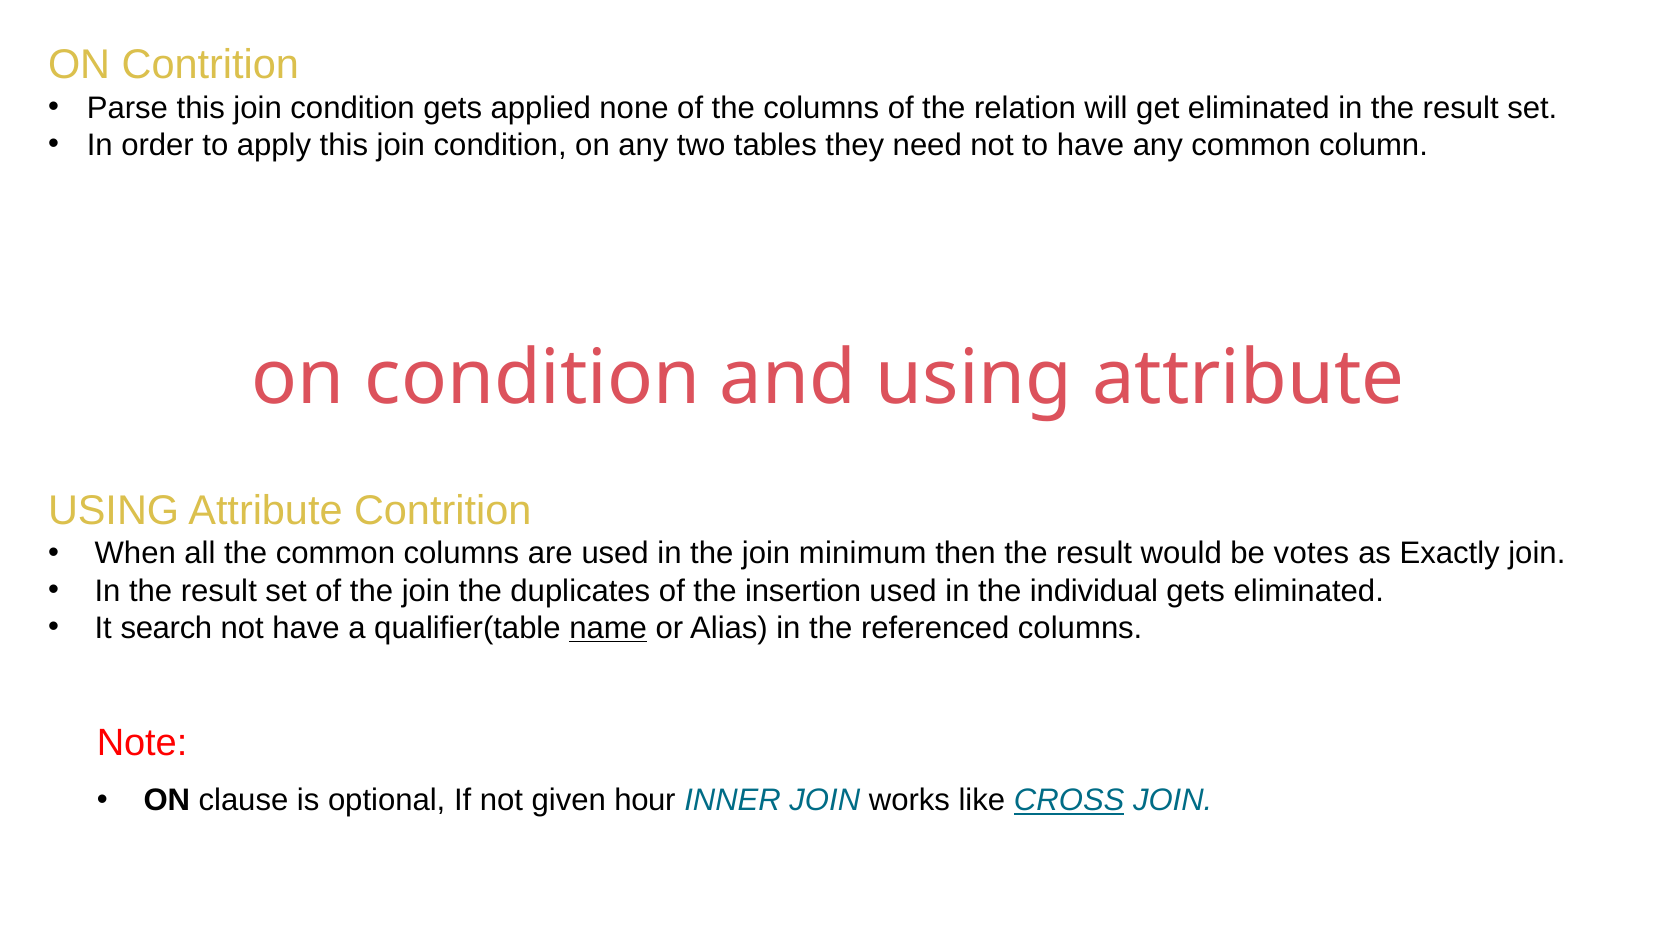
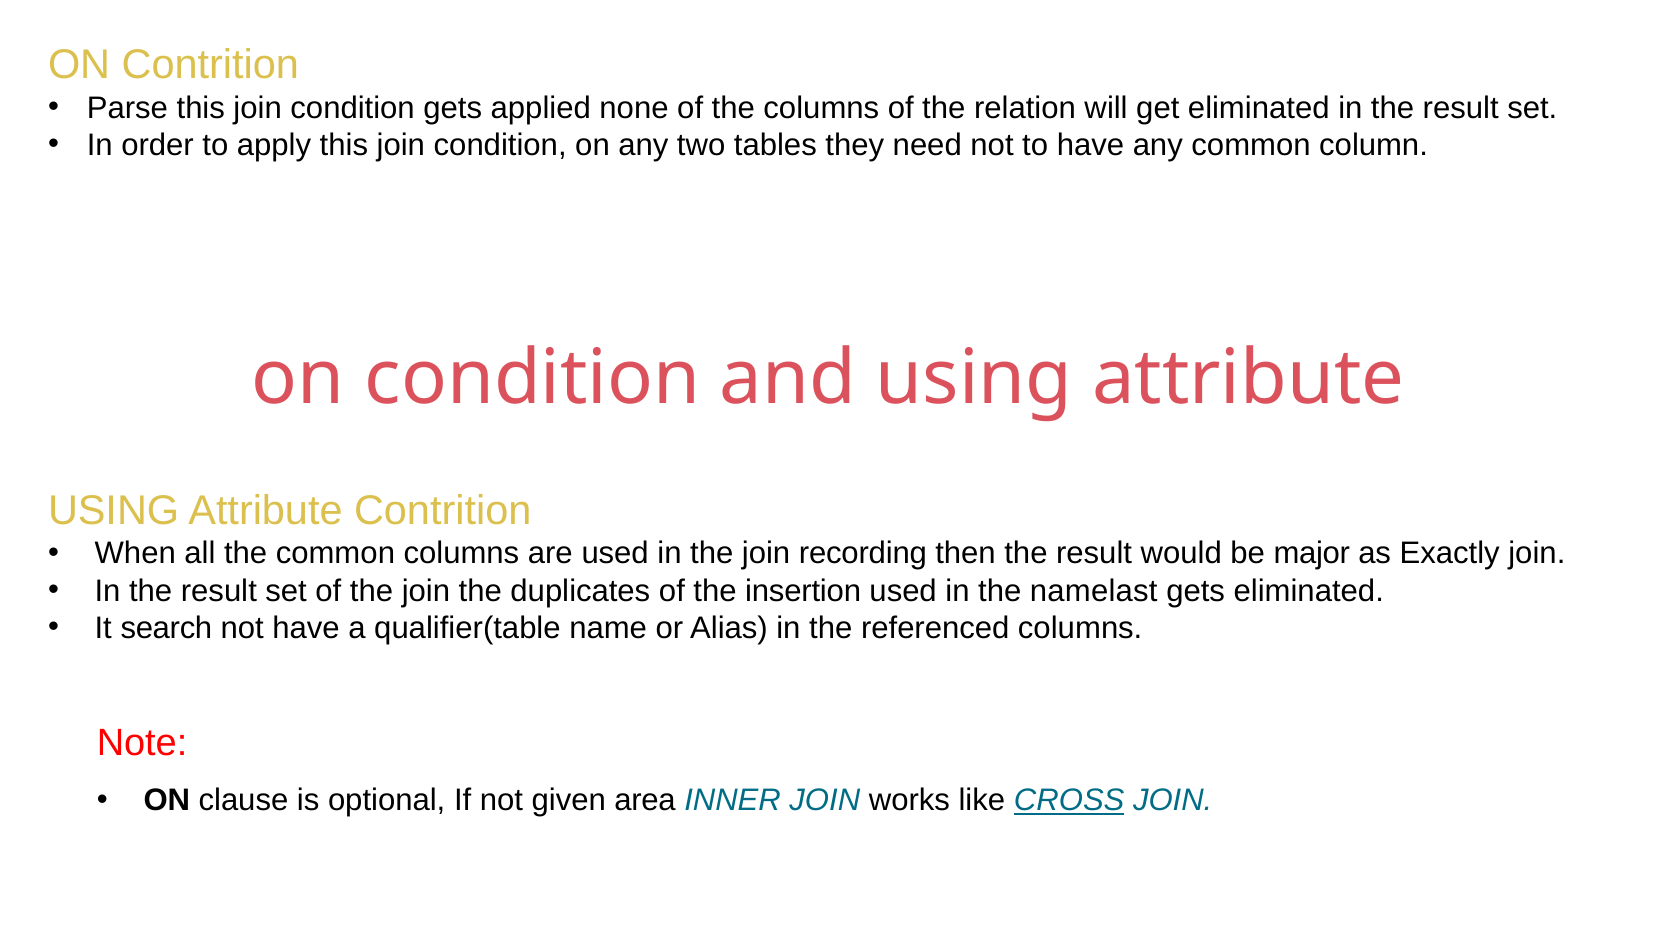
minimum: minimum -> recording
votes: votes -> major
individual: individual -> namelast
name underline: present -> none
hour: hour -> area
